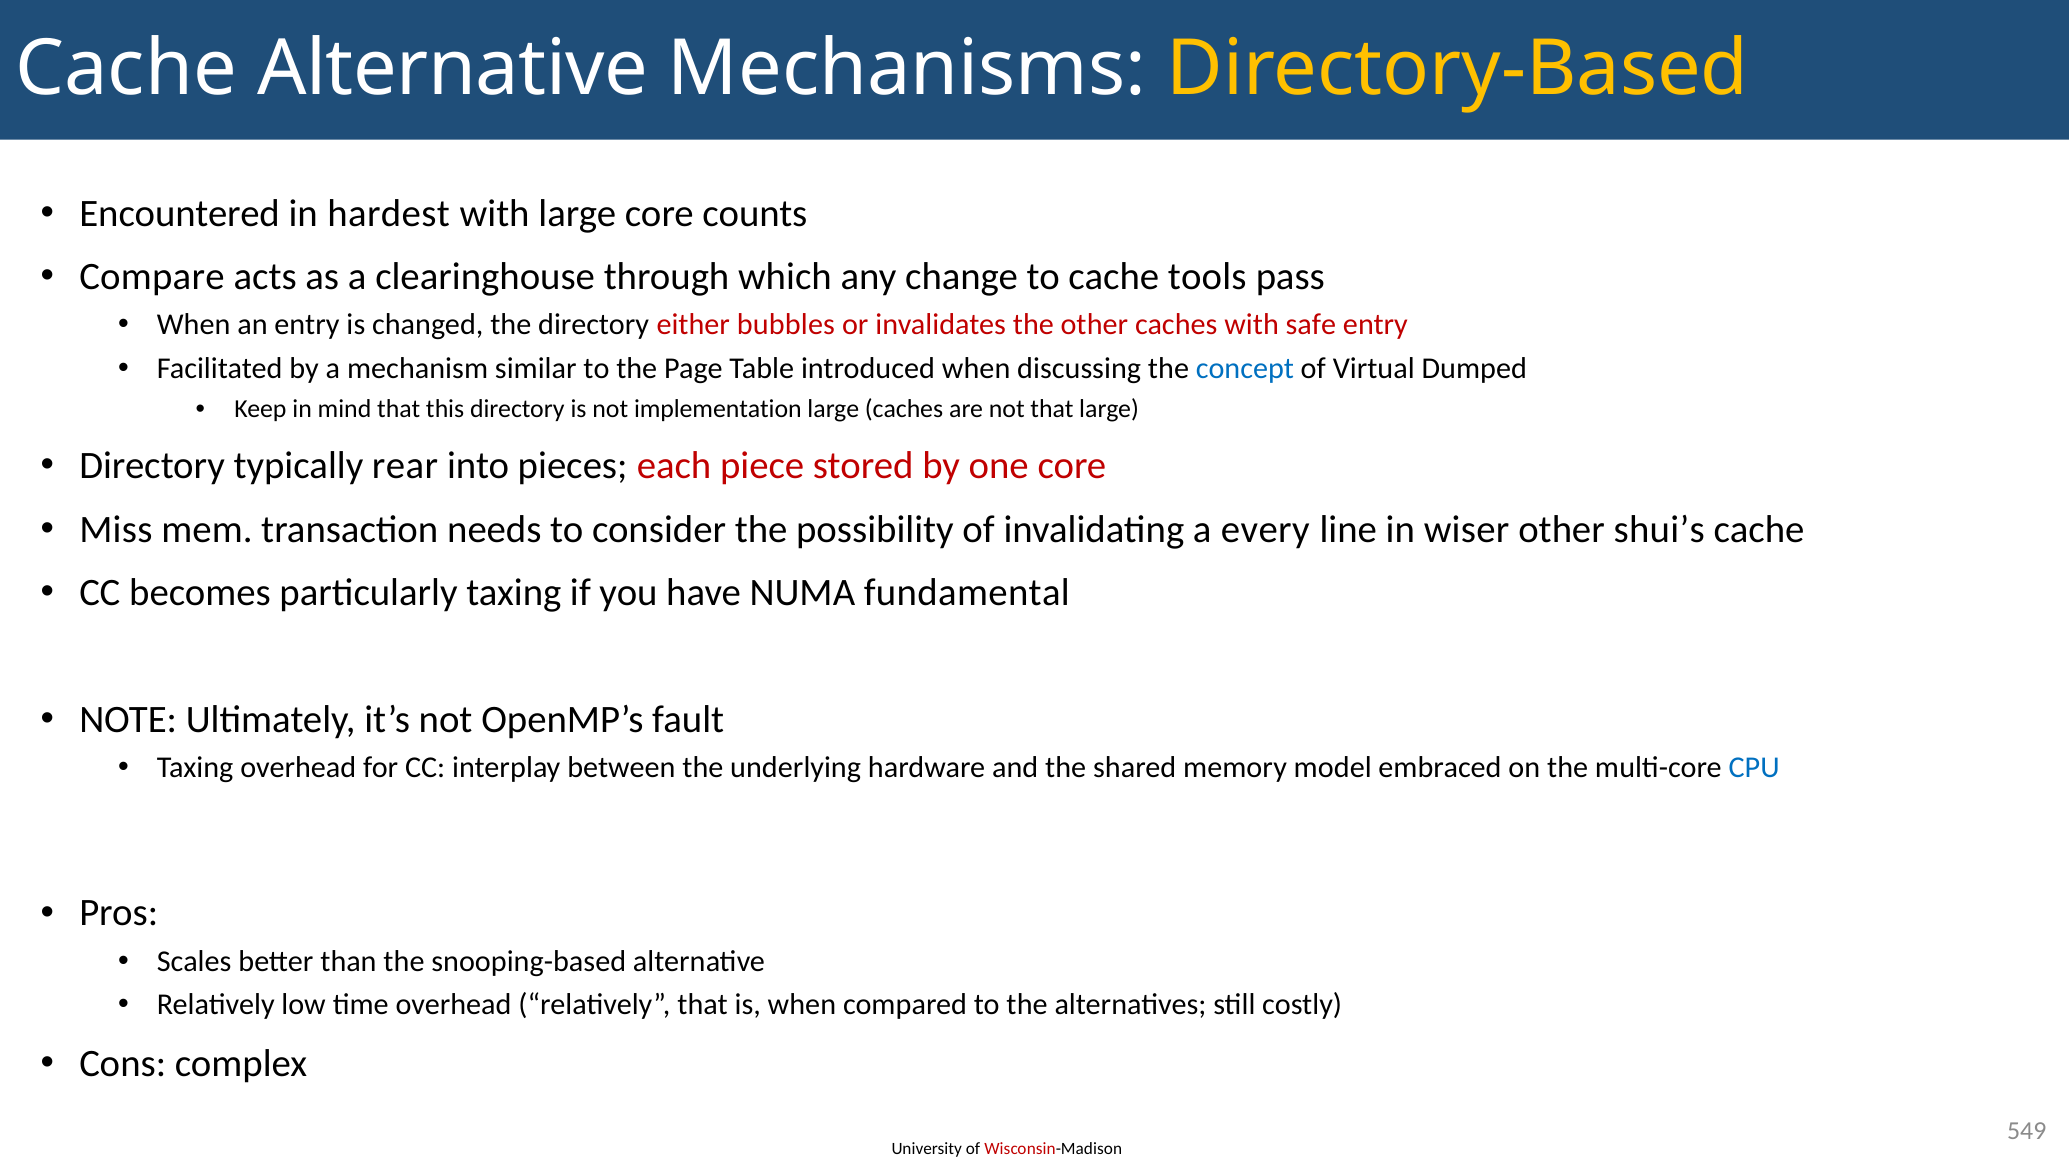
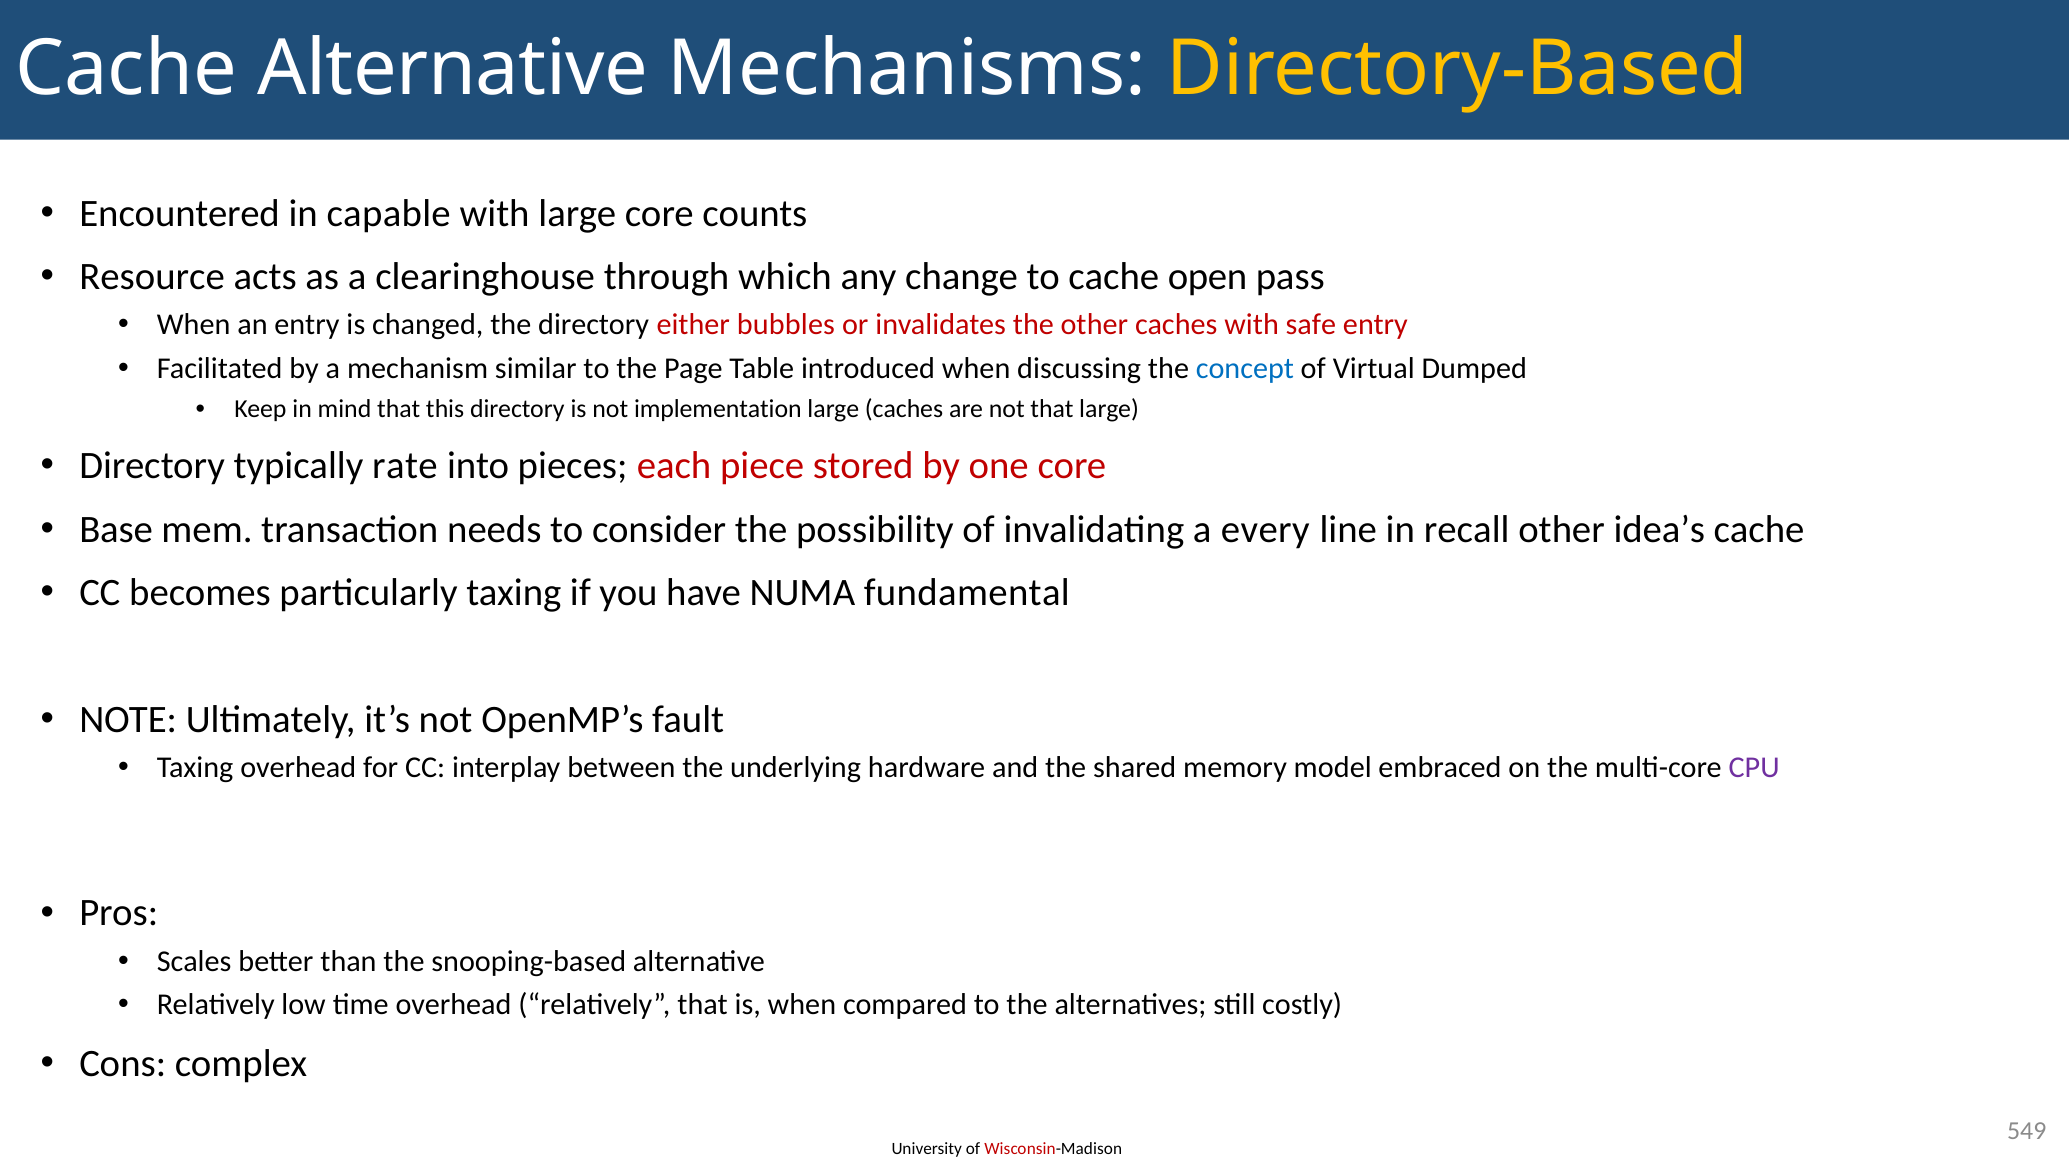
hardest: hardest -> capable
Compare: Compare -> Resource
tools: tools -> open
rear: rear -> rate
Miss: Miss -> Base
wiser: wiser -> recall
shui’s: shui’s -> idea’s
CPU colour: blue -> purple
